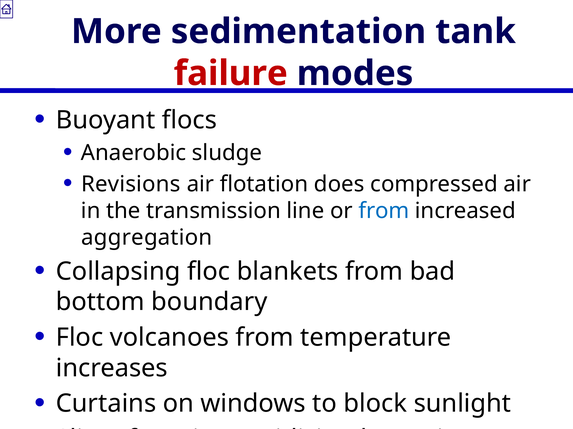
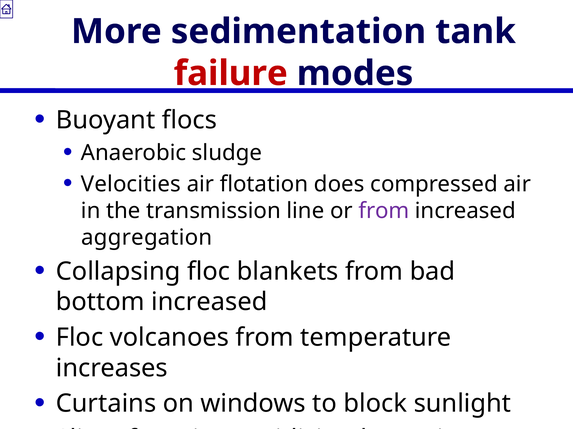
Revisions: Revisions -> Velocities
from at (384, 211) colour: blue -> purple
bottom boundary: boundary -> increased
